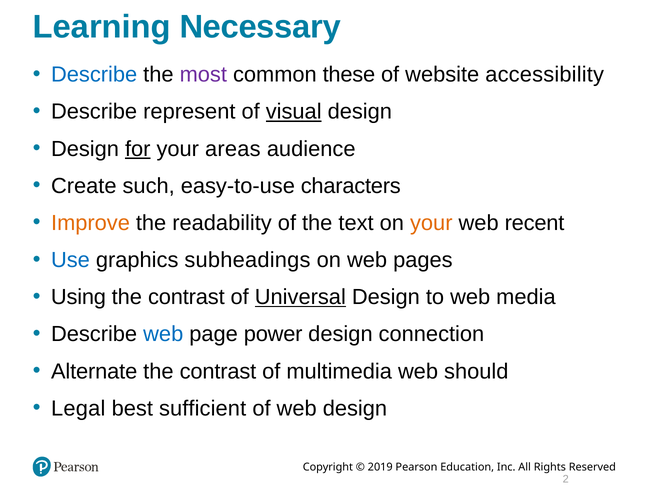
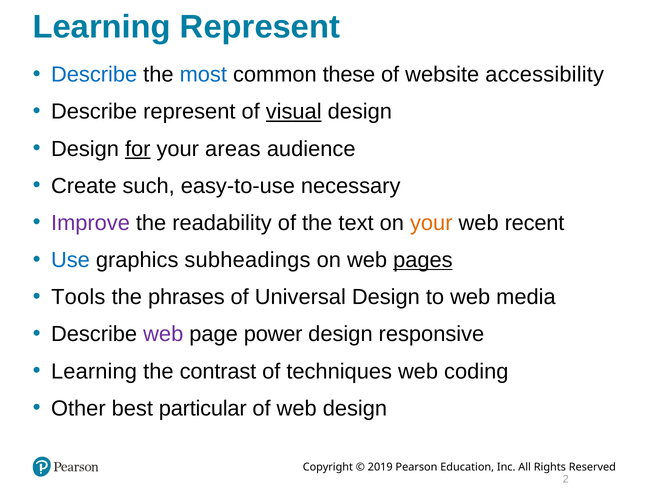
Learning Necessary: Necessary -> Represent
most colour: purple -> blue
characters: characters -> necessary
Improve colour: orange -> purple
pages underline: none -> present
Using: Using -> Tools
contrast at (186, 297): contrast -> phrases
Universal underline: present -> none
web at (163, 334) colour: blue -> purple
connection: connection -> responsive
Alternate at (94, 372): Alternate -> Learning
multimedia: multimedia -> techniques
should: should -> coding
Legal: Legal -> Other
sufficient: sufficient -> particular
